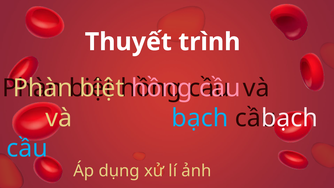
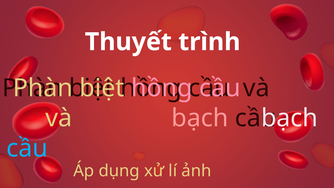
bạch at (200, 118) colour: light blue -> pink
